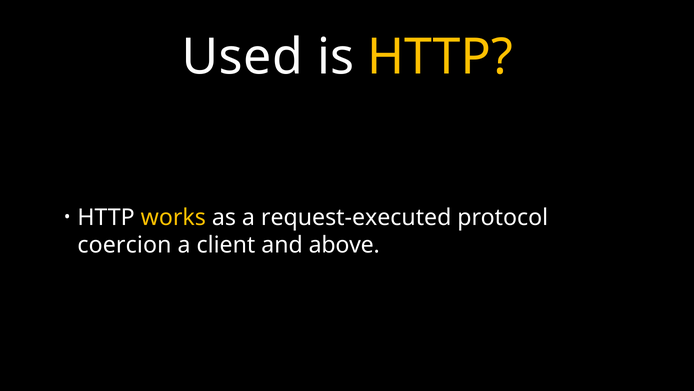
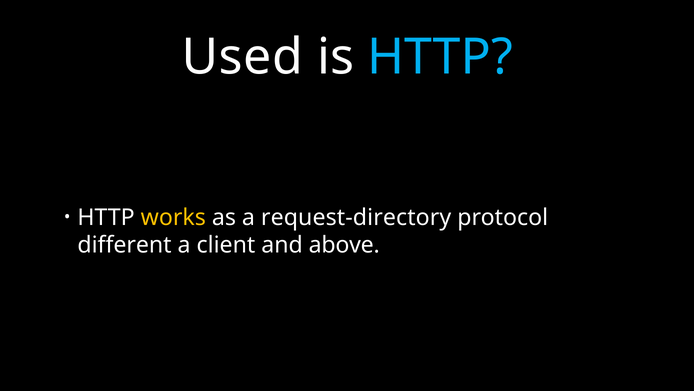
HTTP at (440, 57) colour: yellow -> light blue
request-executed: request-executed -> request-directory
coercion: coercion -> different
